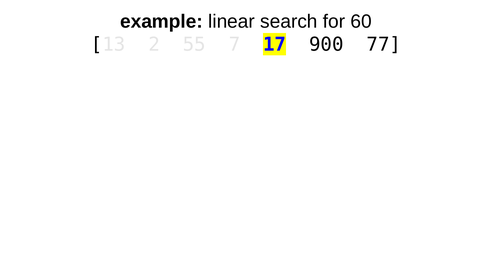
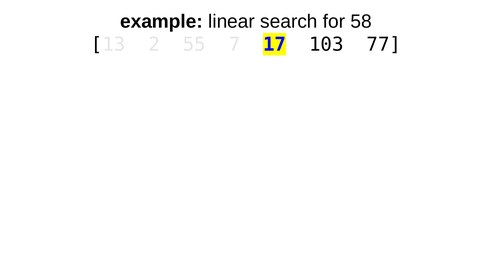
60: 60 -> 58
900: 900 -> 103
